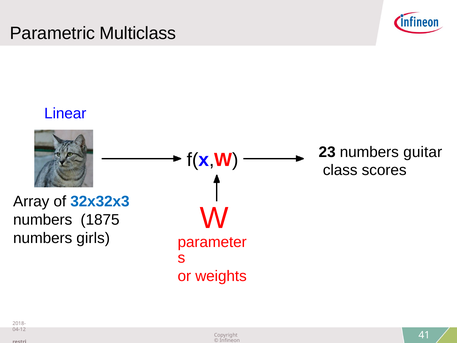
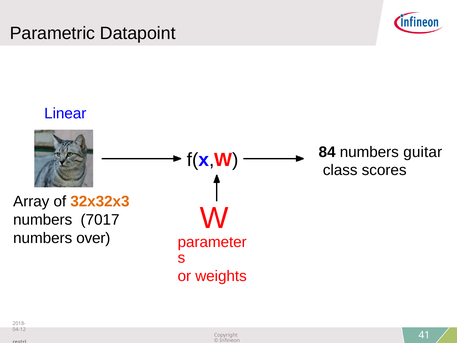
Multiclass: Multiclass -> Datapoint
23: 23 -> 84
32x32x3 colour: blue -> orange
1875: 1875 -> 7017
girls: girls -> over
